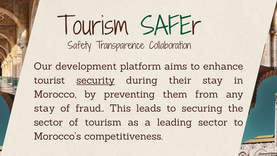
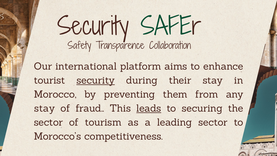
Tourism at (93, 27): Tourism -> Security
development: development -> international
leads underline: none -> present
